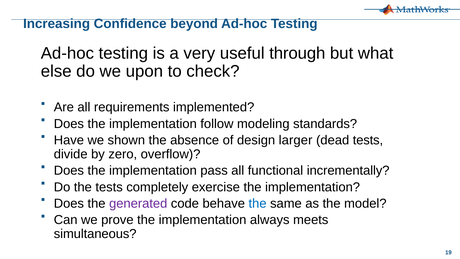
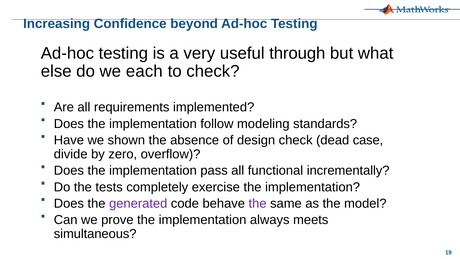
upon: upon -> each
design larger: larger -> check
dead tests: tests -> case
the at (258, 203) colour: blue -> purple
